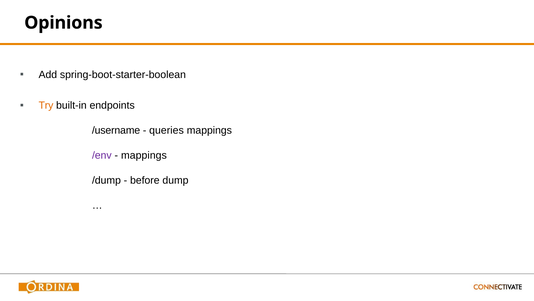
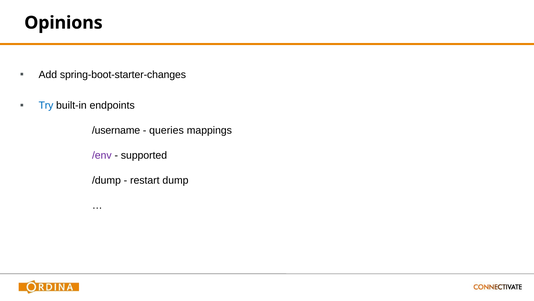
spring-boot-starter-boolean: spring-boot-starter-boolean -> spring-boot-starter-changes
Try colour: orange -> blue
mappings at (144, 155): mappings -> supported
before: before -> restart
